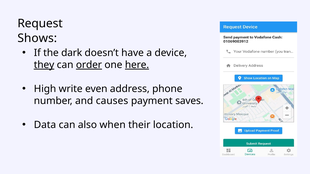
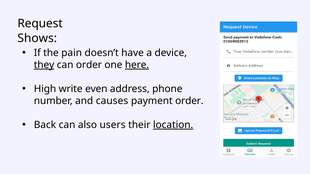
dark: dark -> pain
order at (89, 65) underline: present -> none
payment saves: saves -> order
Data: Data -> Back
when: when -> users
location underline: none -> present
